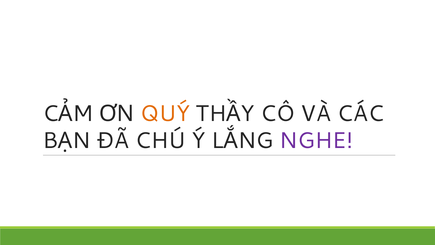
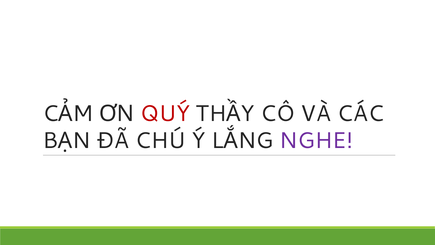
QUÝ colour: orange -> red
